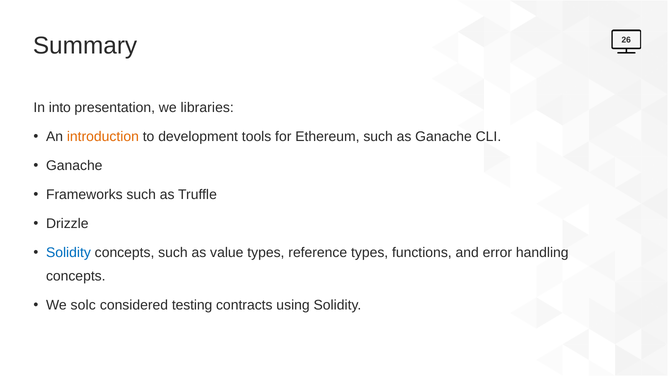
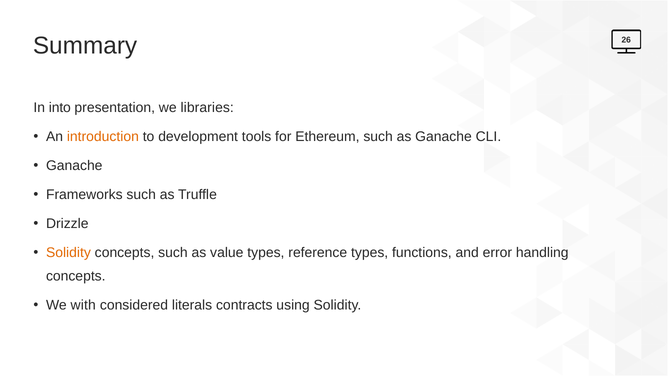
Solidity at (68, 253) colour: blue -> orange
solc: solc -> with
testing: testing -> literals
